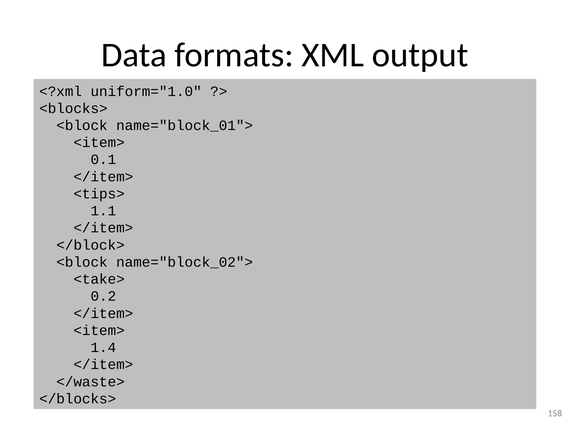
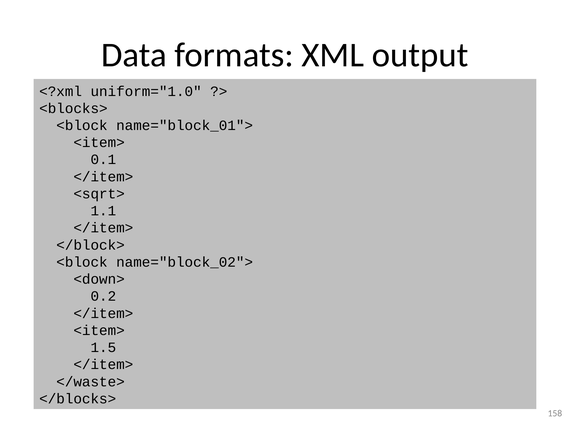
<tips>: <tips> -> <sqrt>
<take>: <take> -> <down>
1.4: 1.4 -> 1.5
